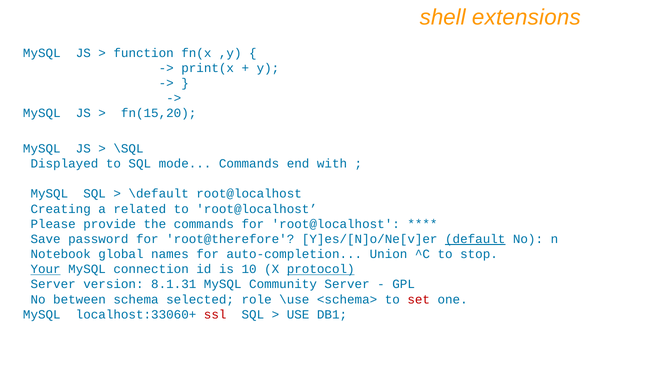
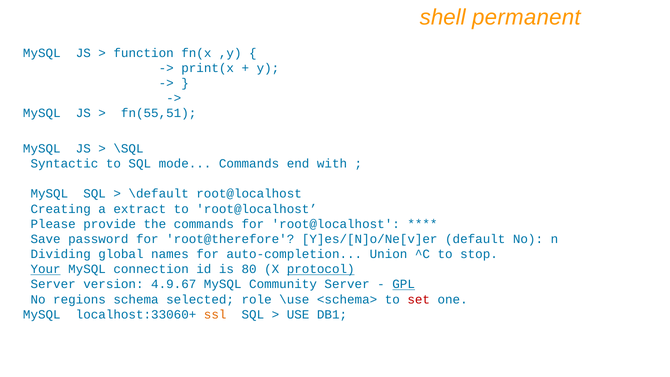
extensions: extensions -> permanent
fn(15,20: fn(15,20 -> fn(55,51
Displayed: Displayed -> Syntactic
related: related -> extract
default underline: present -> none
Notebook: Notebook -> Dividing
10: 10 -> 80
8.1.31: 8.1.31 -> 4.9.67
GPL underline: none -> present
between: between -> regions
ssl colour: red -> orange
